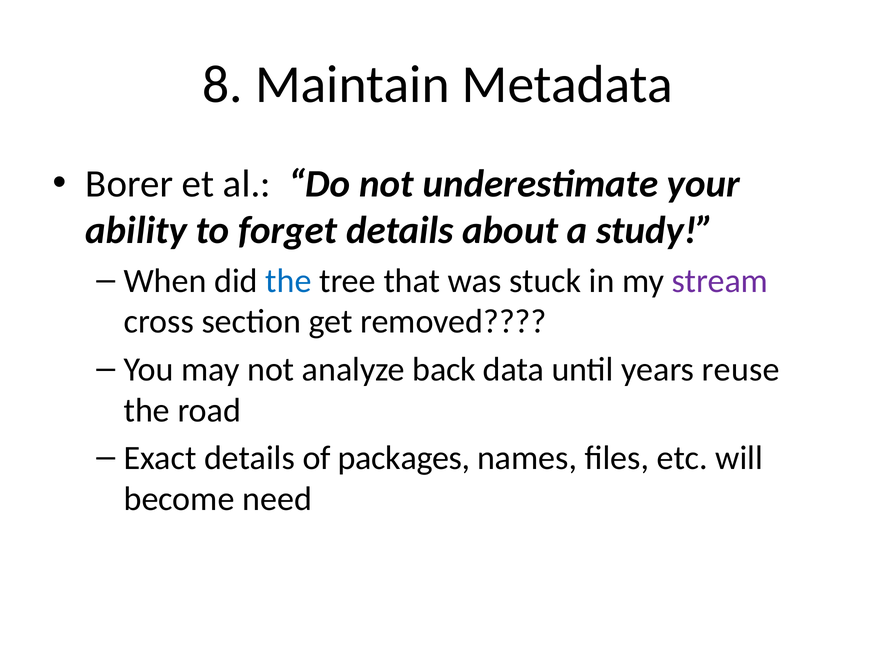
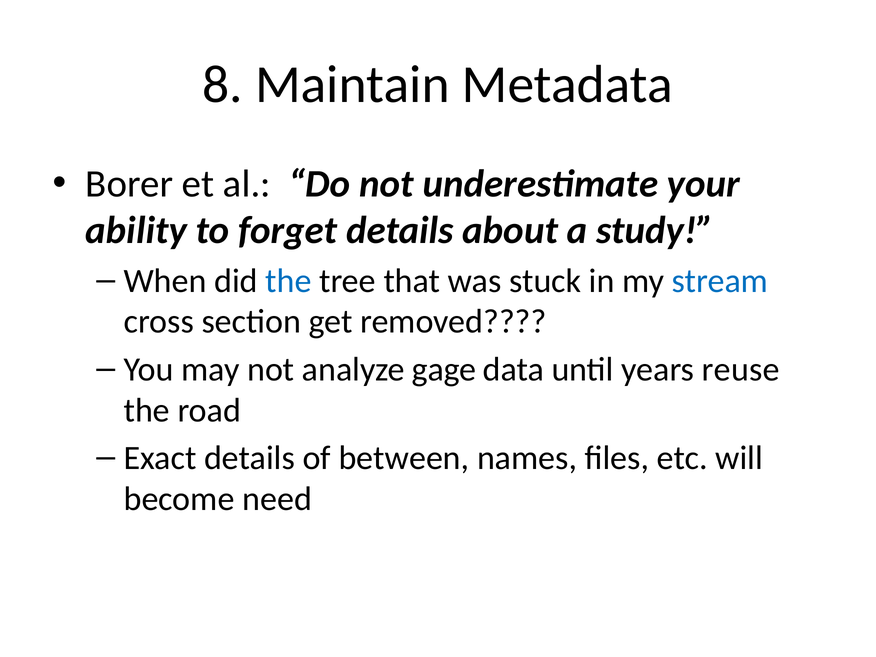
stream colour: purple -> blue
back: back -> gage
packages: packages -> between
